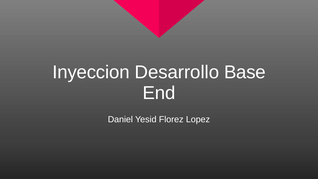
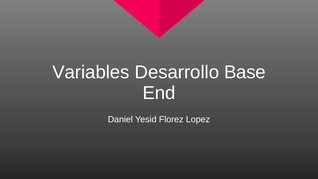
Inyeccion: Inyeccion -> Variables
